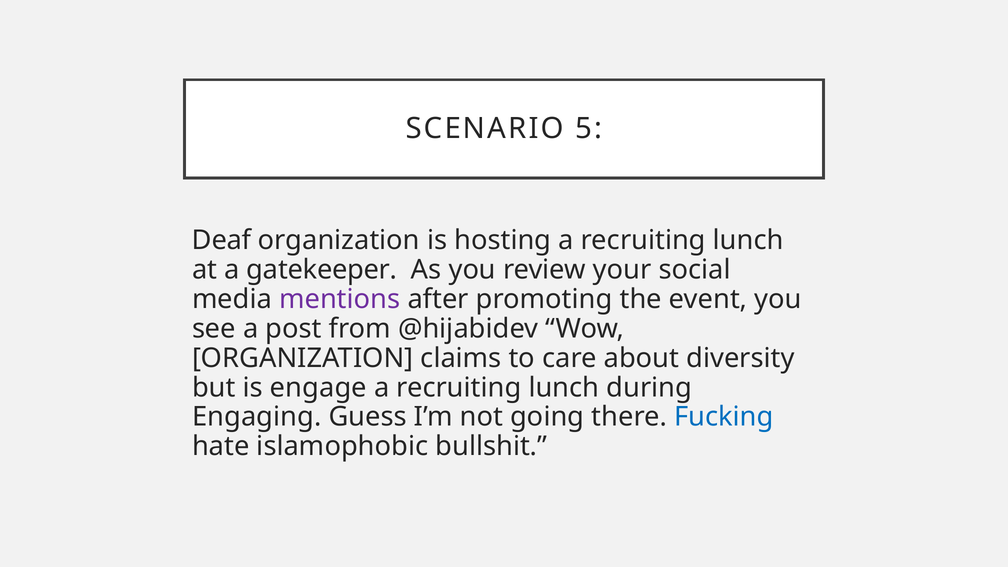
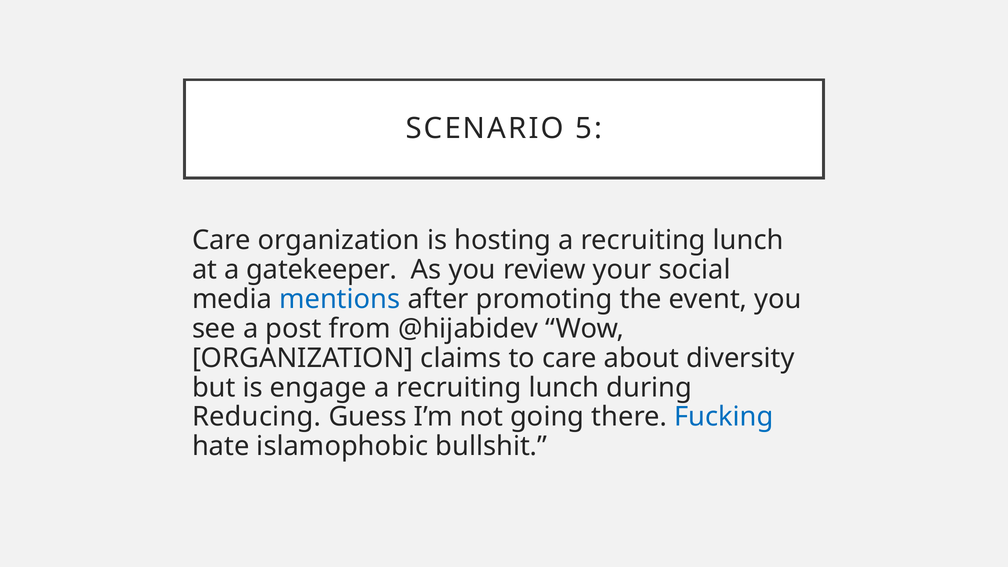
Deaf at (222, 240): Deaf -> Care
mentions colour: purple -> blue
Engaging: Engaging -> Reducing
